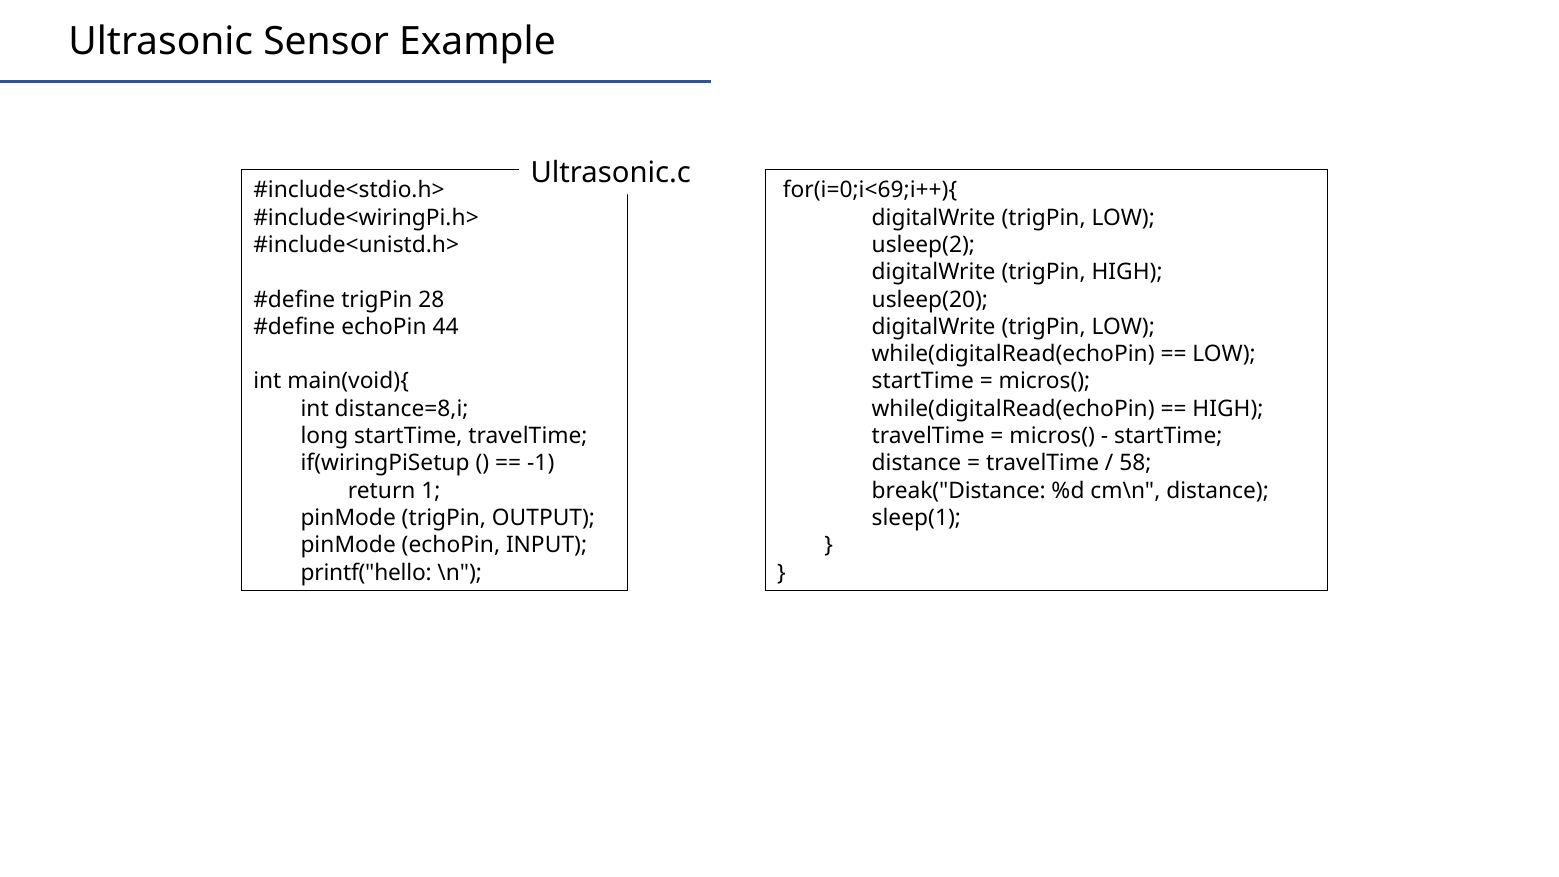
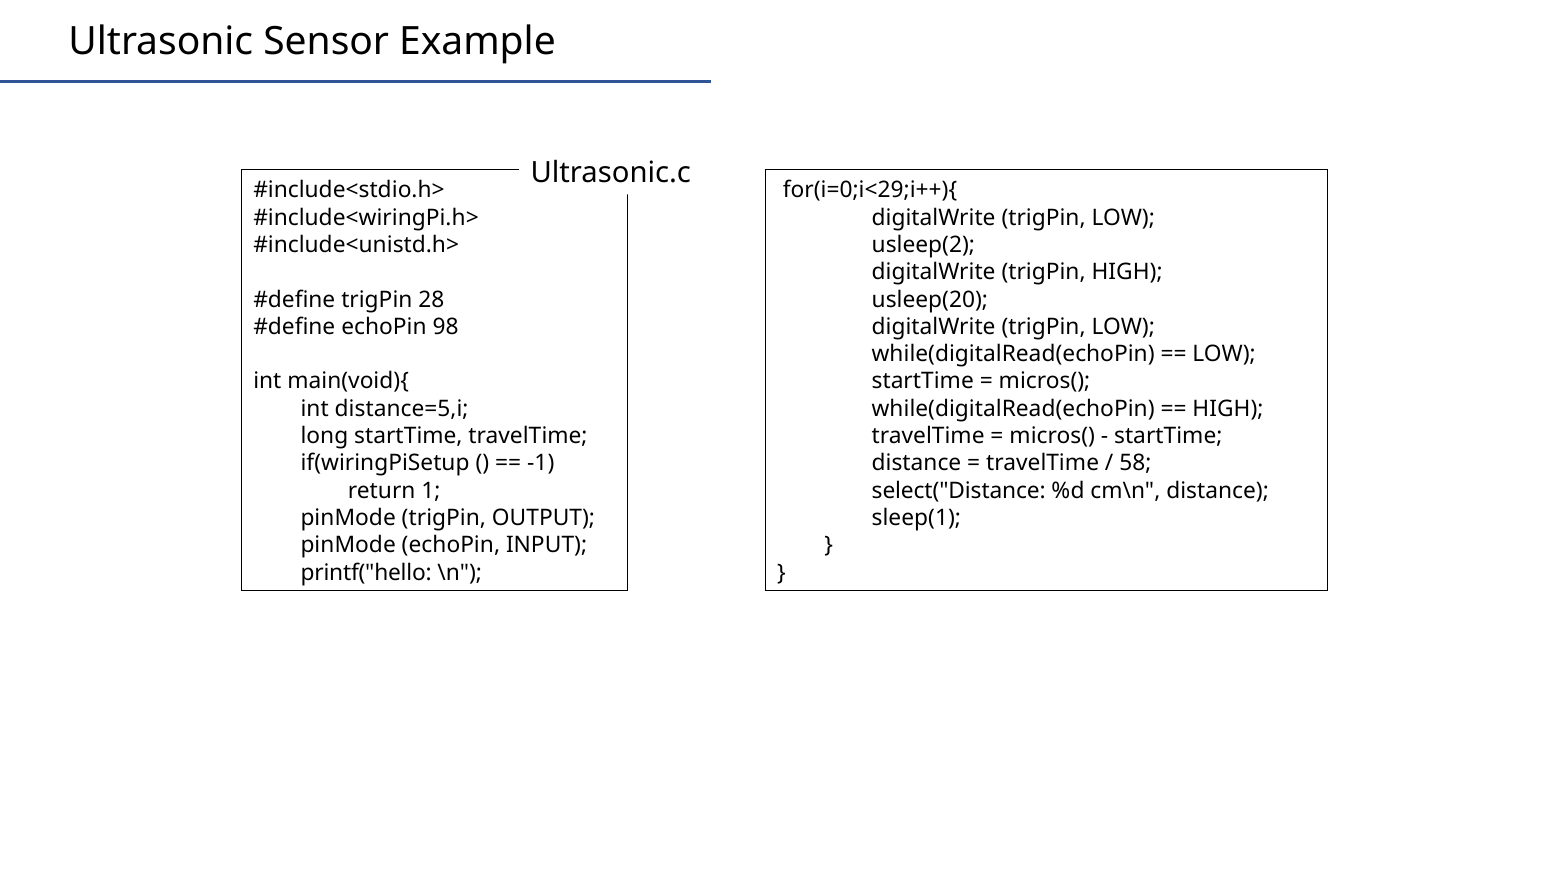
for(i=0;i<69;i++){: for(i=0;i<69;i++){ -> for(i=0;i<29;i++){
44: 44 -> 98
distance=8,i: distance=8,i -> distance=5,i
break("Distance: break("Distance -> select("Distance
